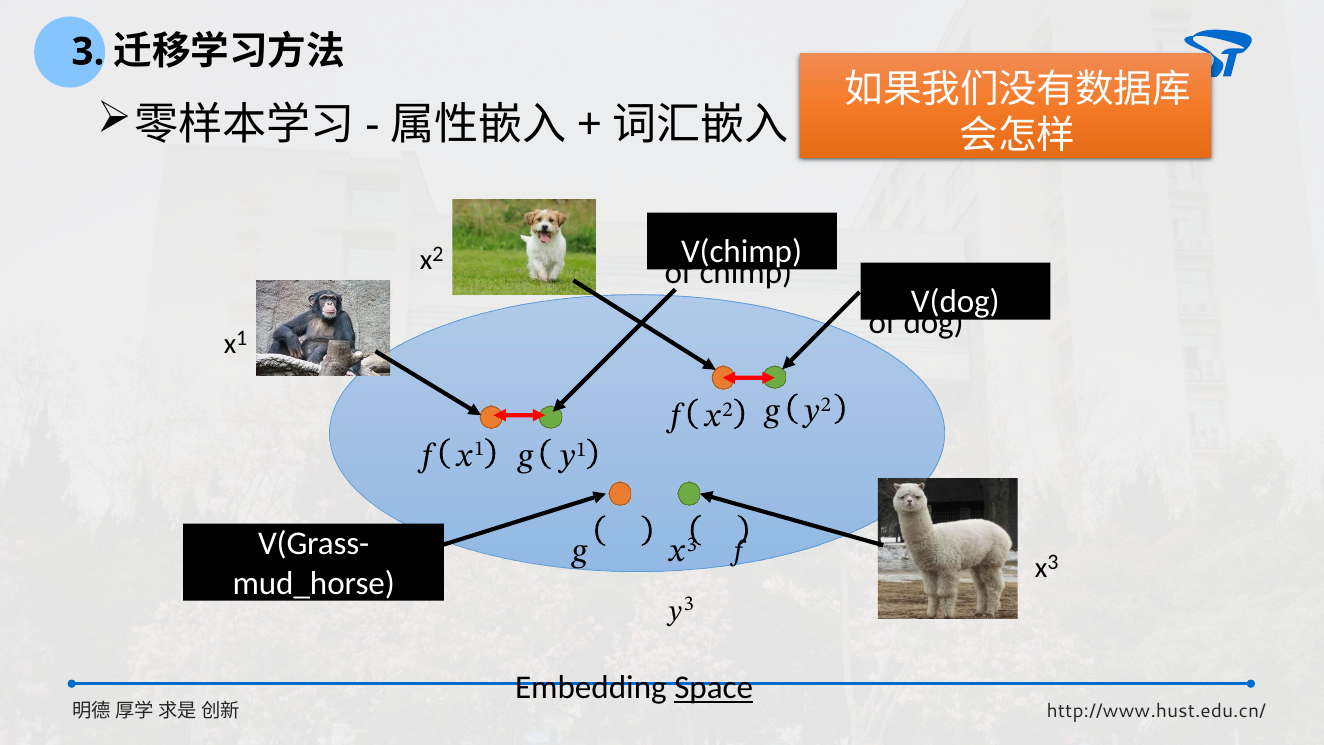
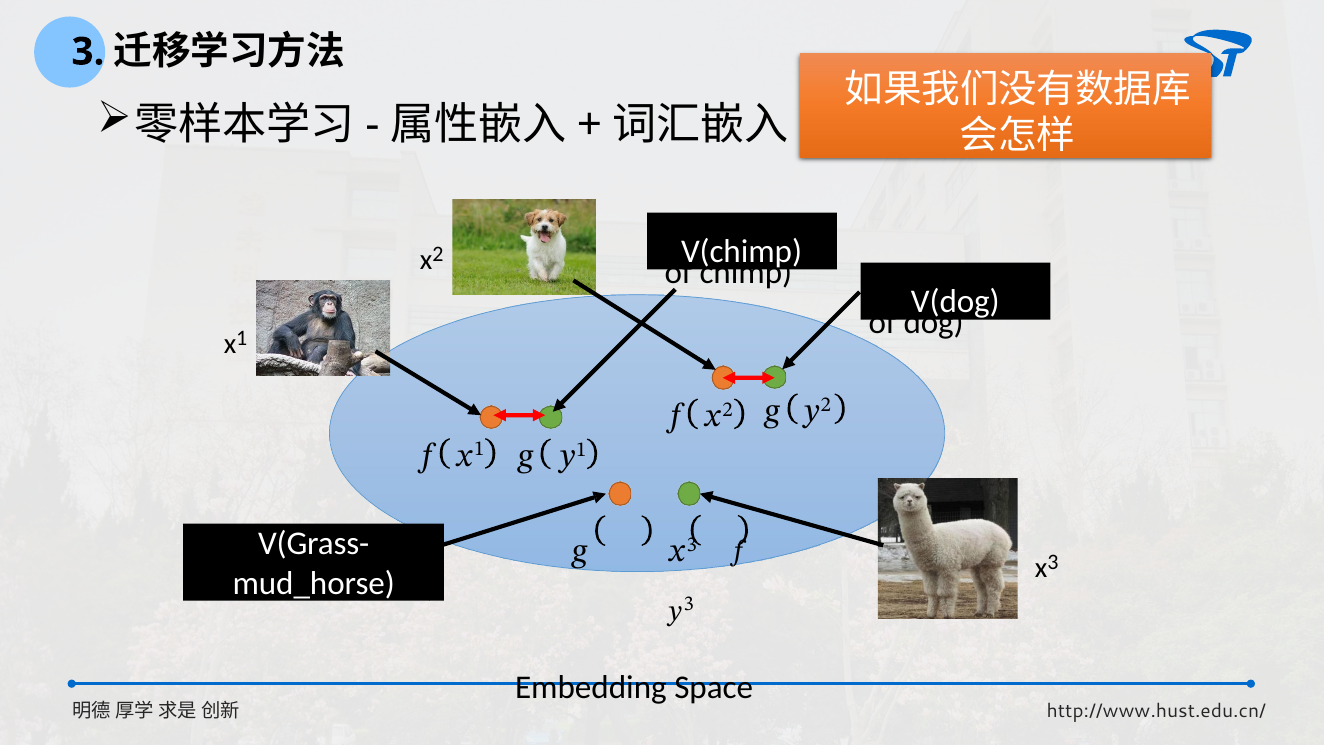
Space underline: present -> none
